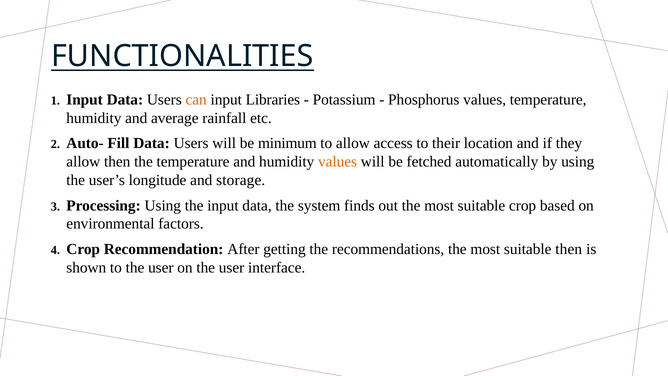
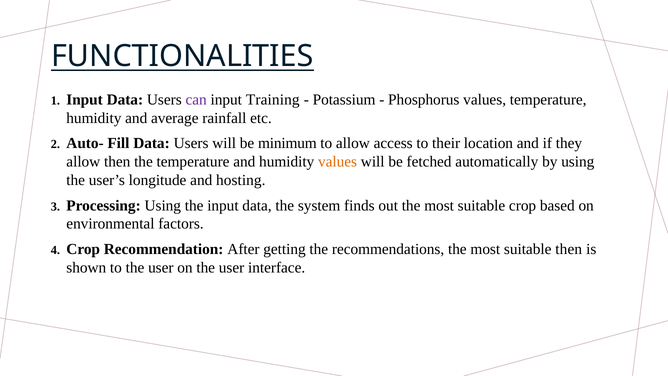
can colour: orange -> purple
Libraries: Libraries -> Training
storage: storage -> hosting
